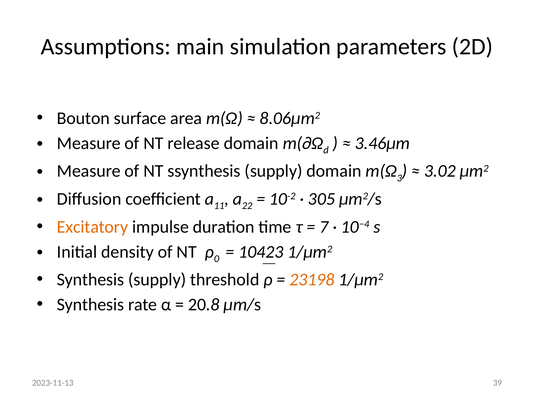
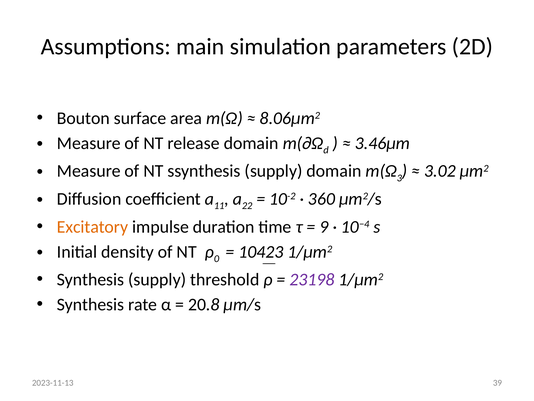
305: 305 -> 360
7: 7 -> 9
23198 colour: orange -> purple
